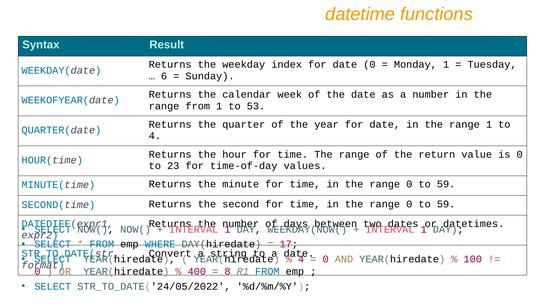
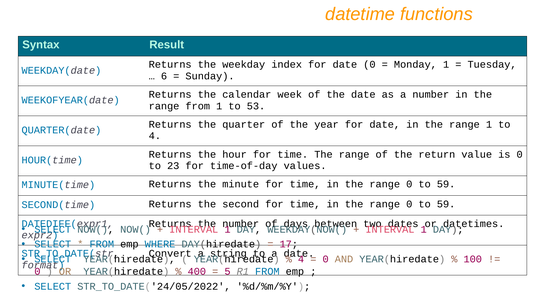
8: 8 -> 5
